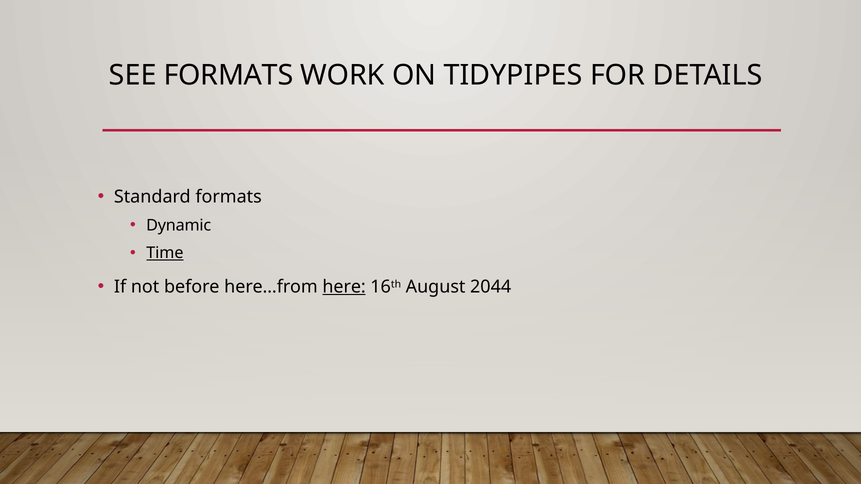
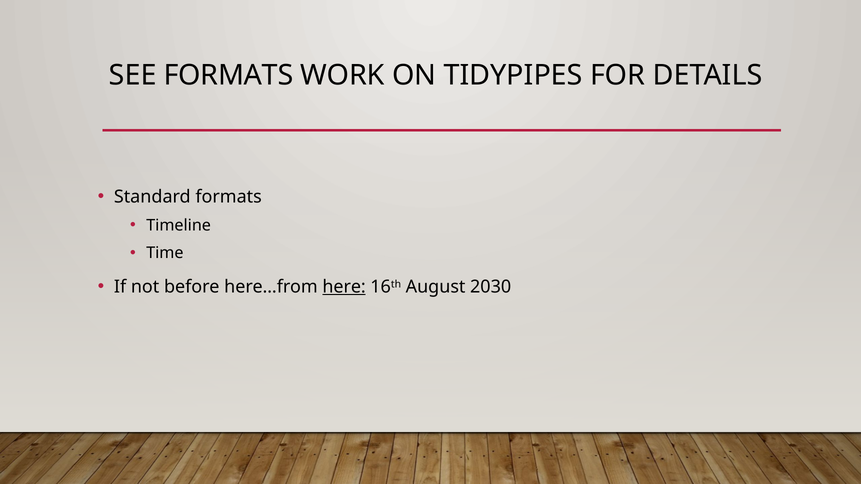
Dynamic: Dynamic -> Timeline
Time underline: present -> none
2044: 2044 -> 2030
